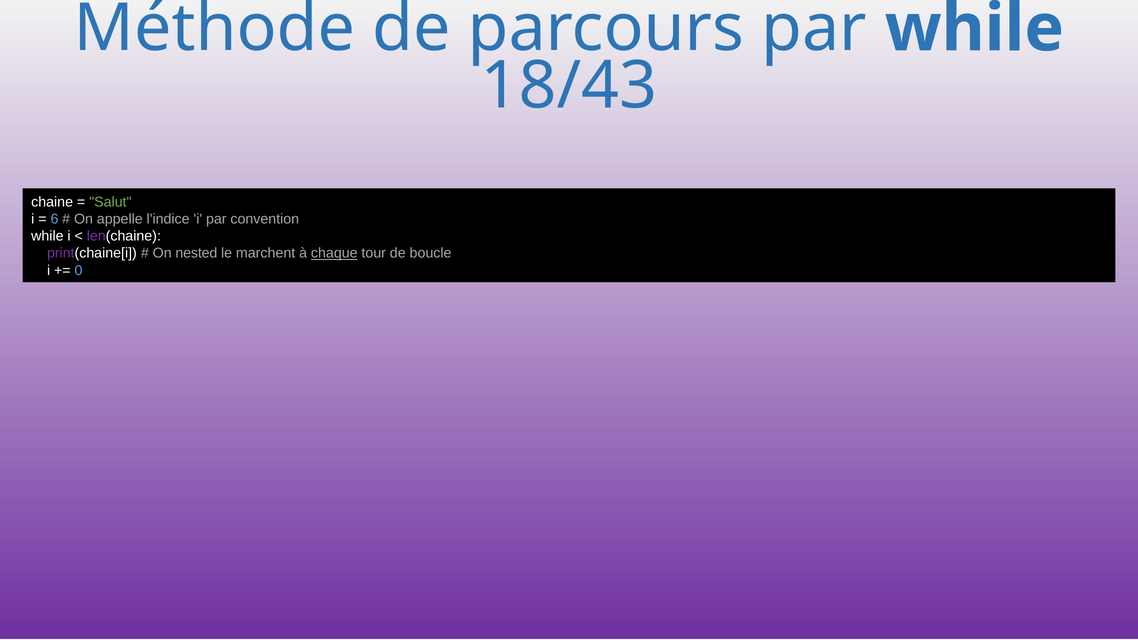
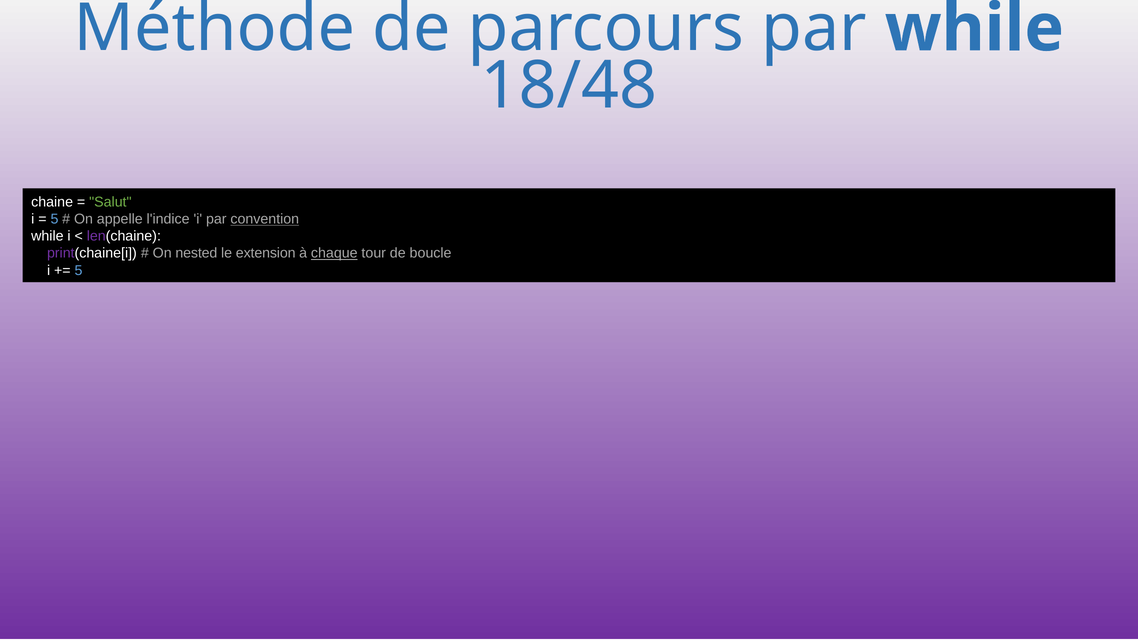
18/43: 18/43 -> 18/48
6 at (55, 219): 6 -> 5
convention underline: none -> present
marchent: marchent -> extension
0 at (79, 270): 0 -> 5
